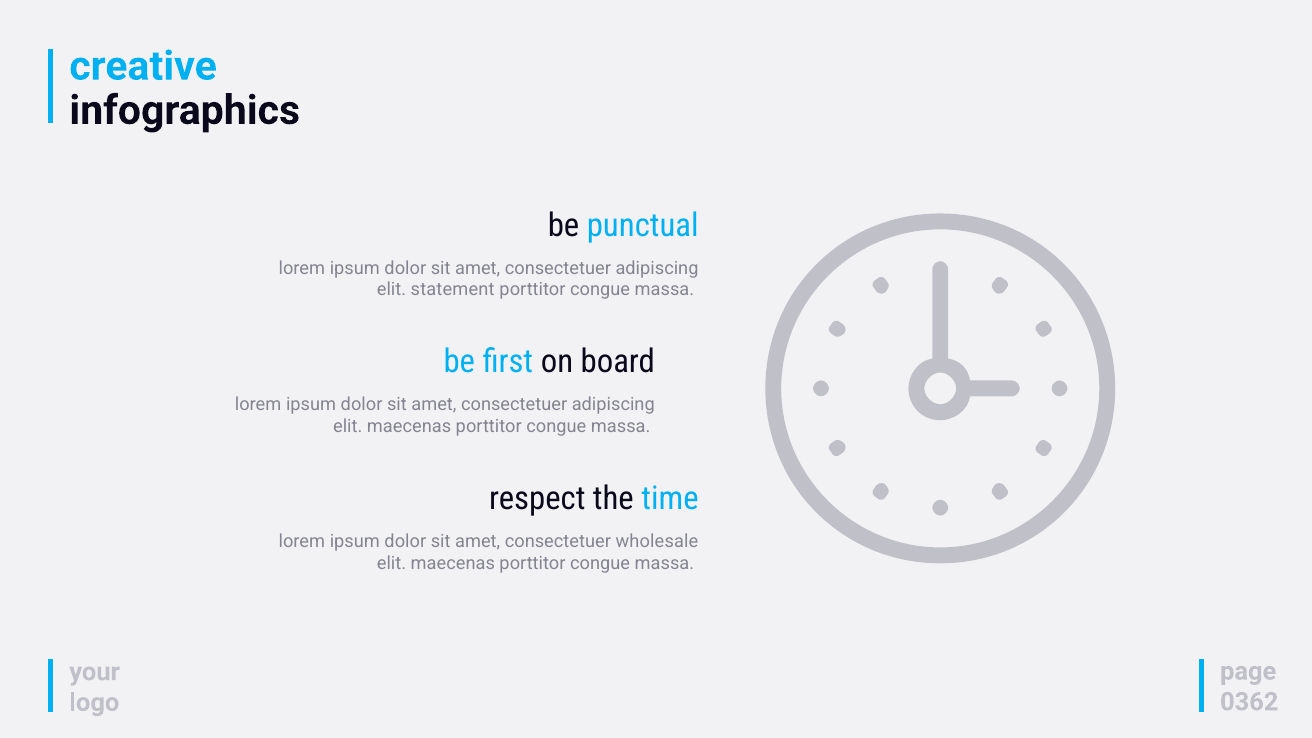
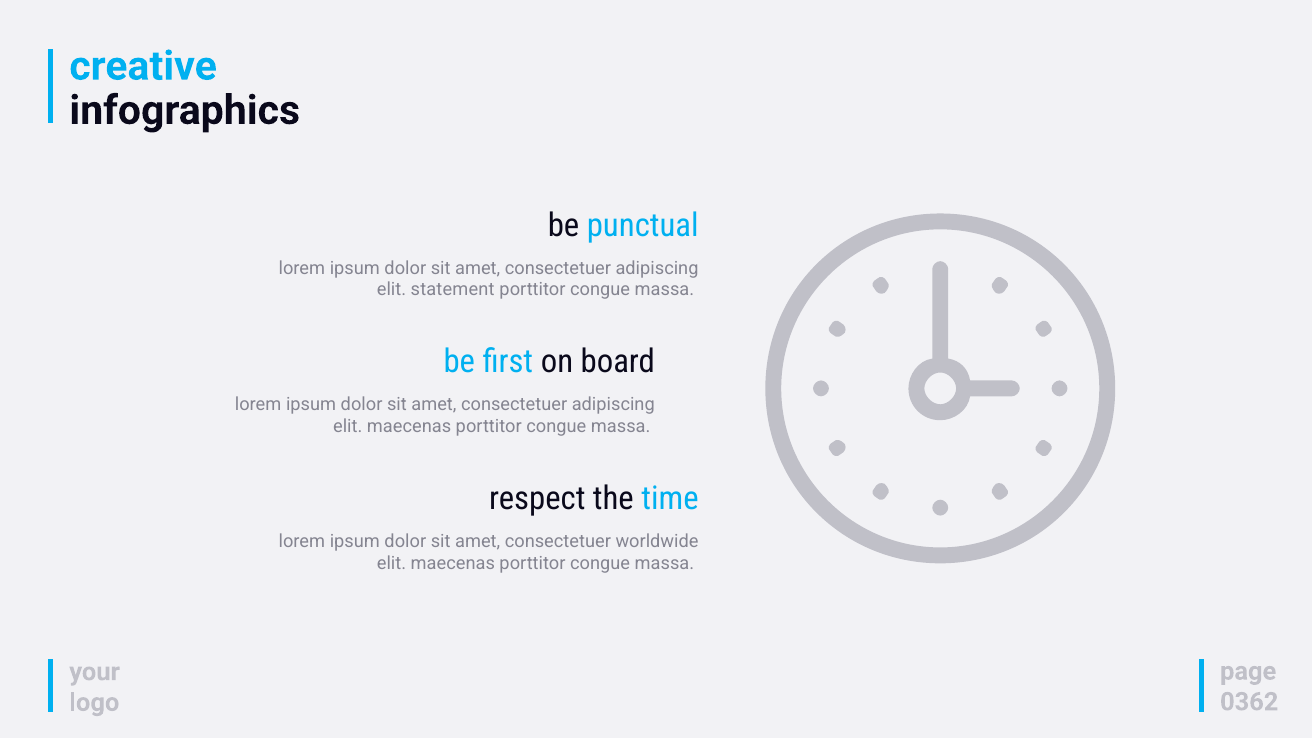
wholesale: wholesale -> worldwide
